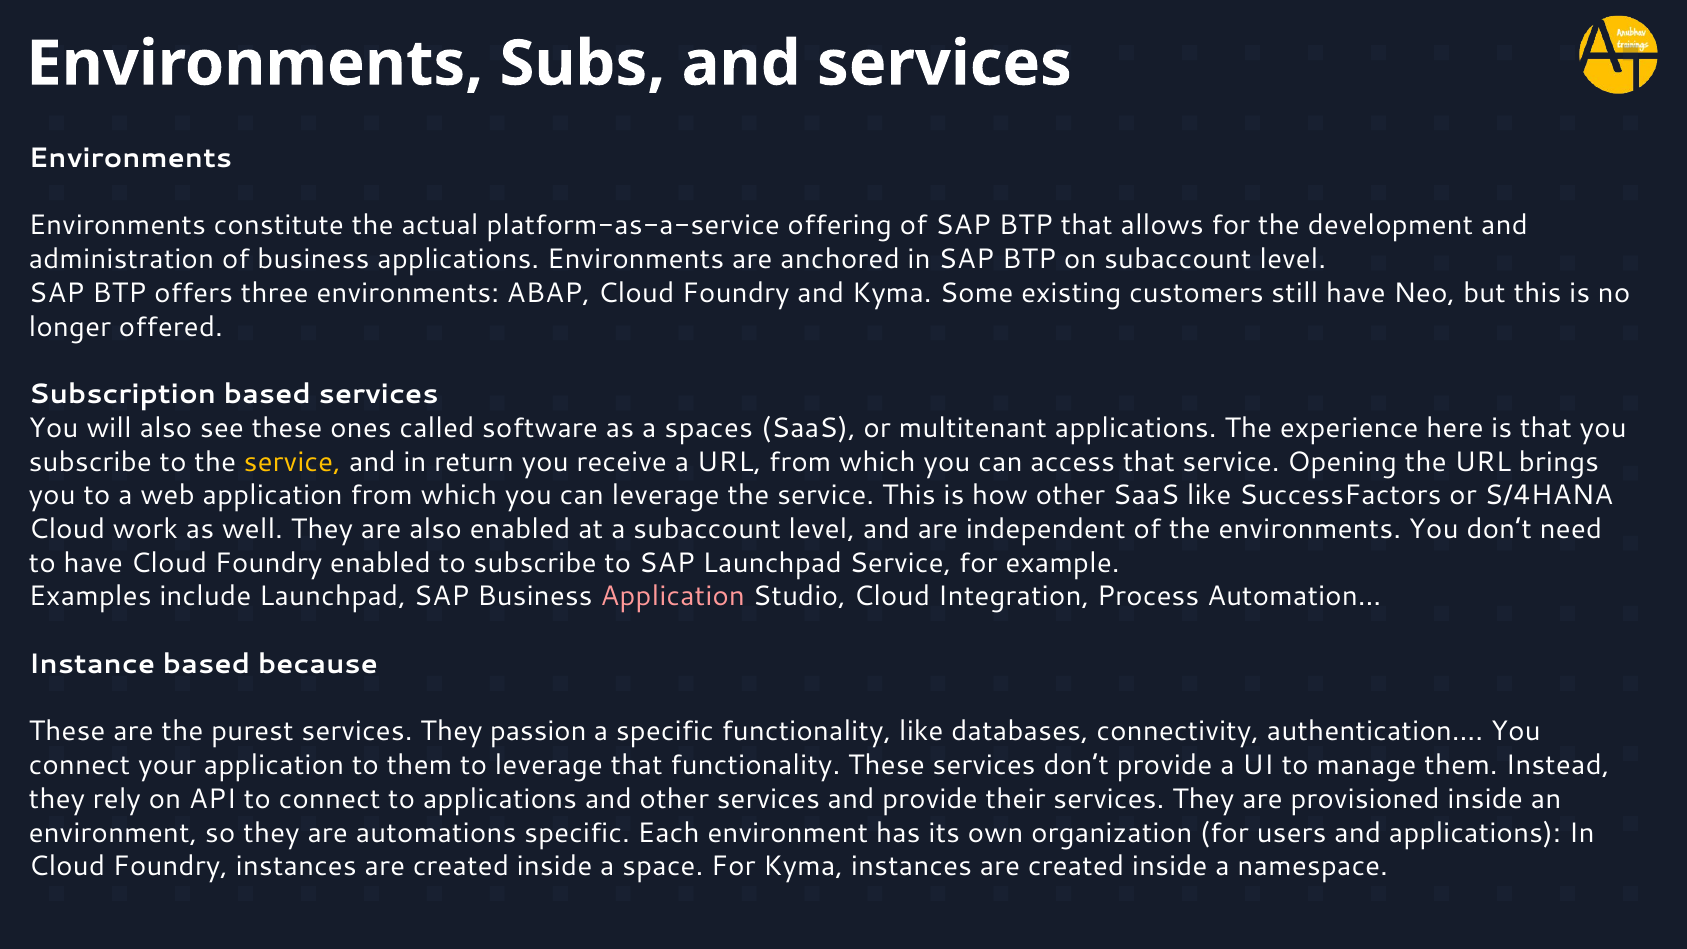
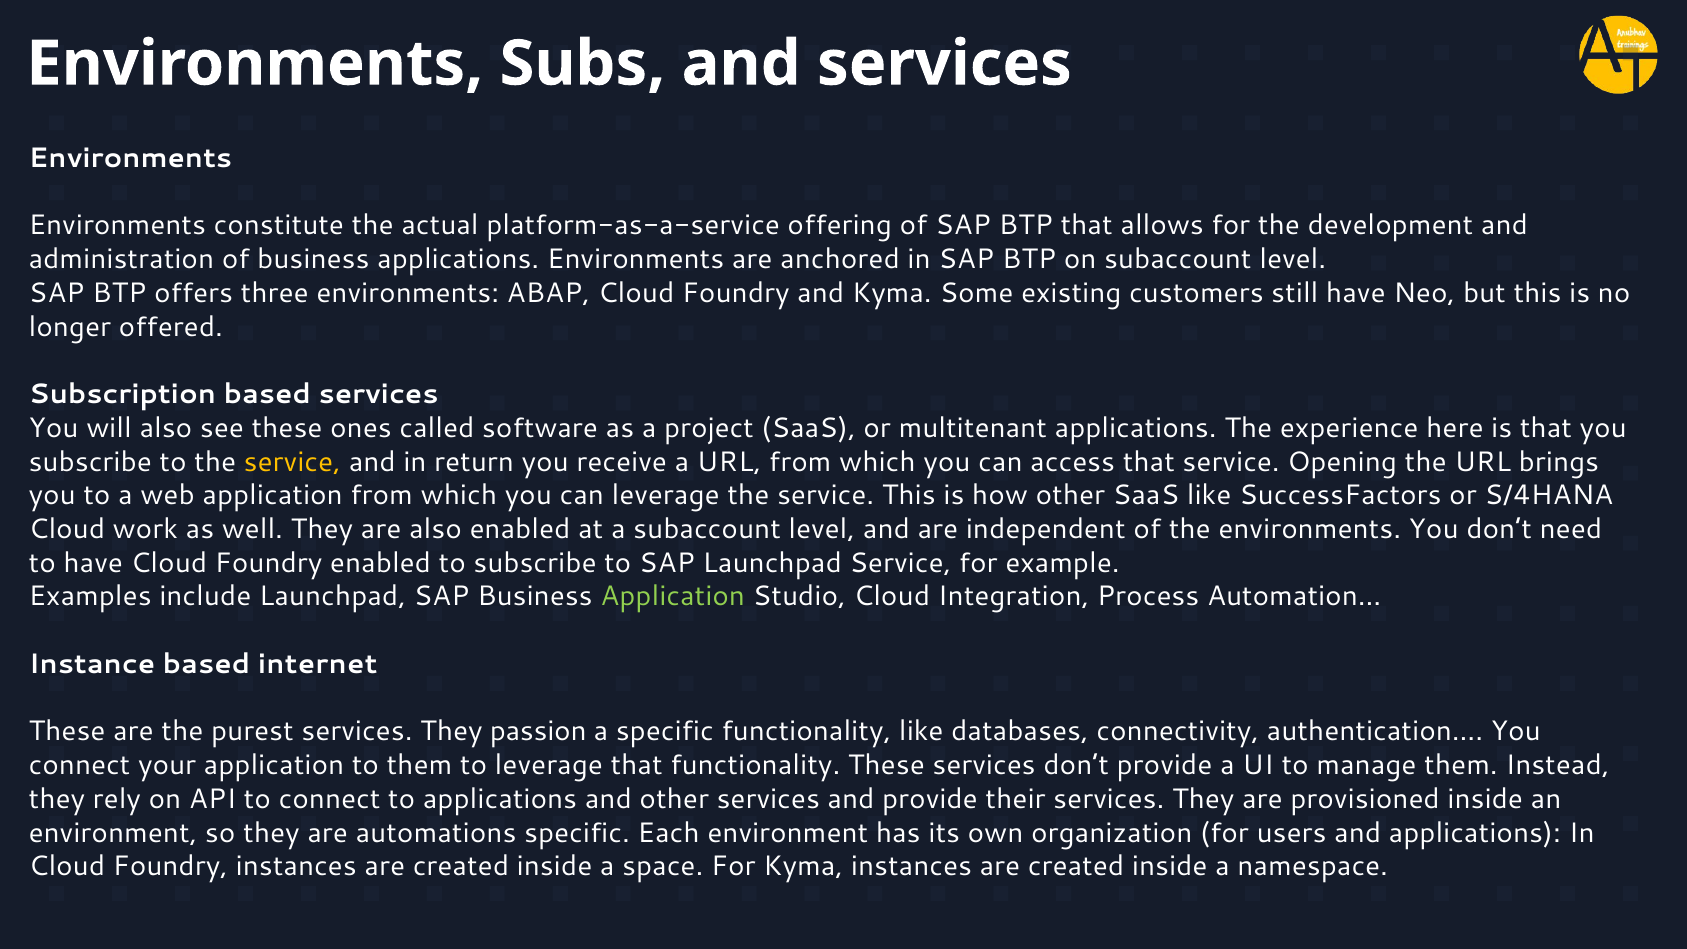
spaces: spaces -> project
Application at (673, 597) colour: pink -> light green
because: because -> internet
